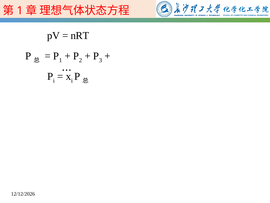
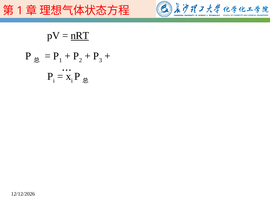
nRT underline: none -> present
